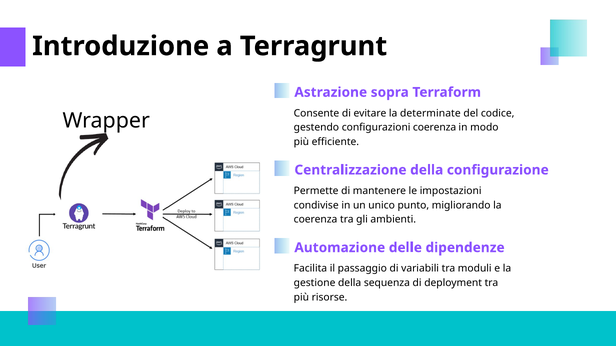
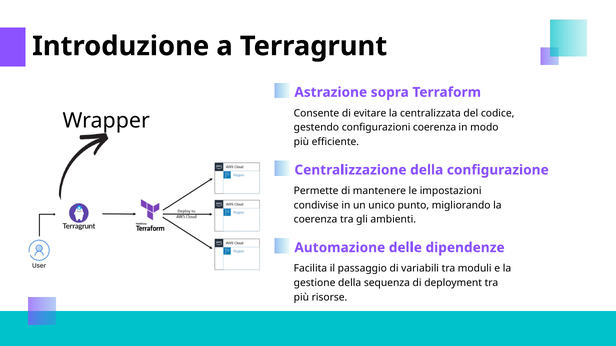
determinate: determinate -> centralizzata
